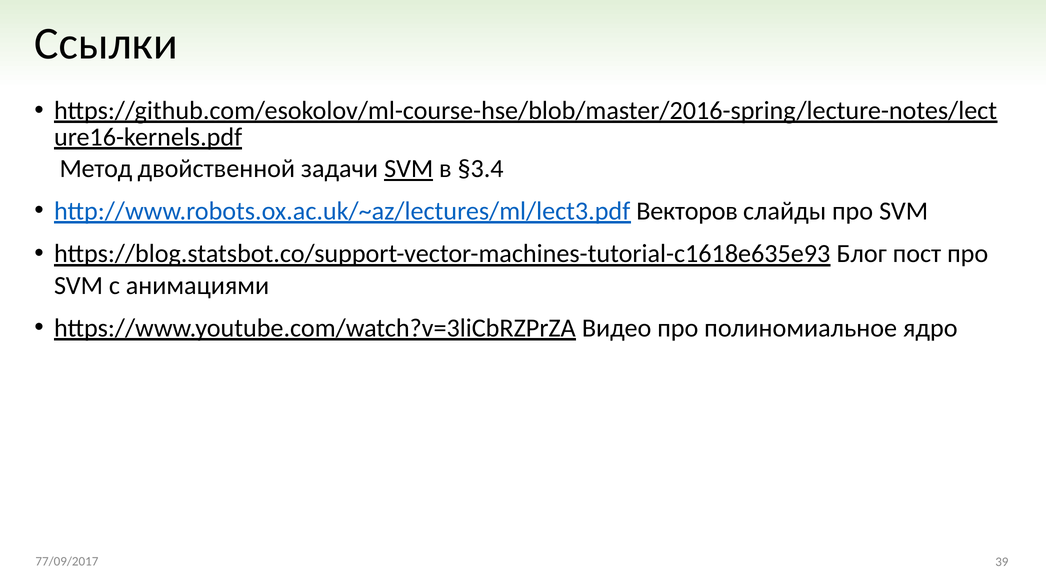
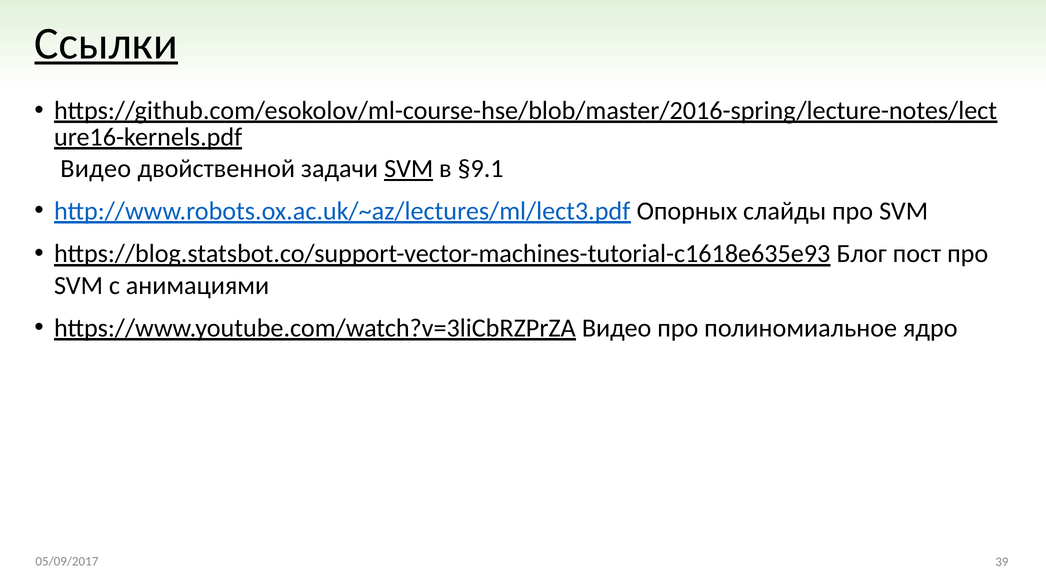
Ссылки underline: none -> present
Метод at (96, 169): Метод -> Видео
§3.4: §3.4 -> §9.1
Векторов: Векторов -> Опорных
77/09/2017: 77/09/2017 -> 05/09/2017
